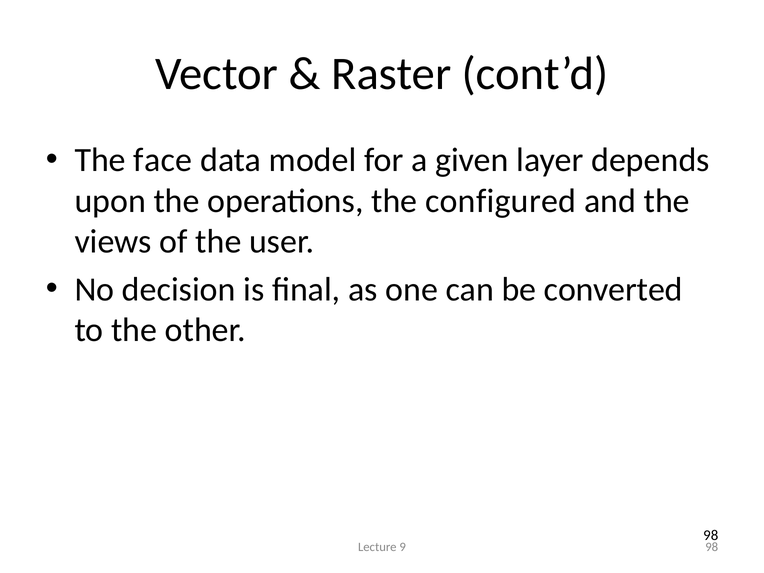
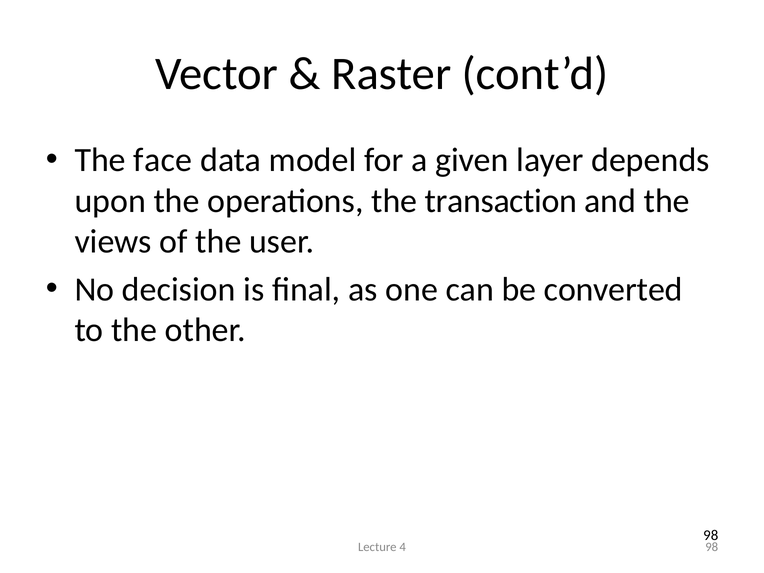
configured: configured -> transaction
9: 9 -> 4
